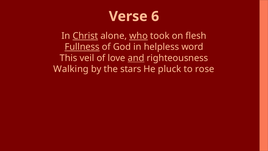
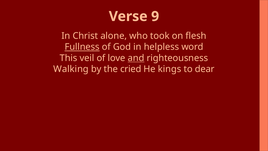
6: 6 -> 9
Christ underline: present -> none
who underline: present -> none
stars: stars -> cried
pluck: pluck -> kings
rose: rose -> dear
